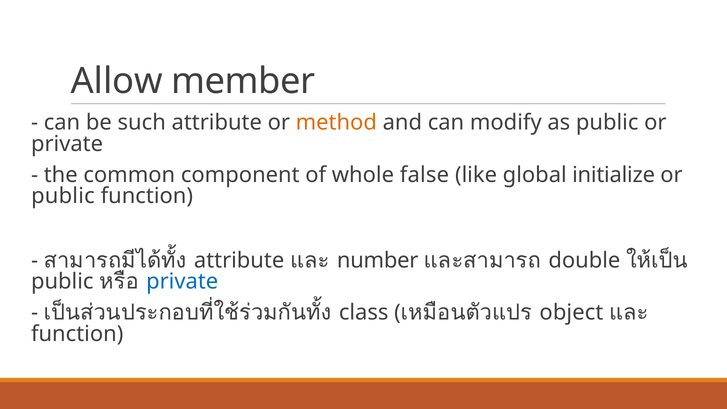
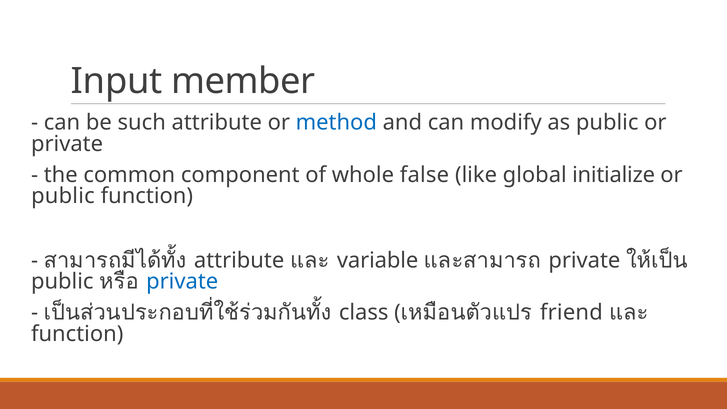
Allow: Allow -> Input
method colour: orange -> blue
number: number -> variable
double at (584, 260): double -> private
object: object -> friend
